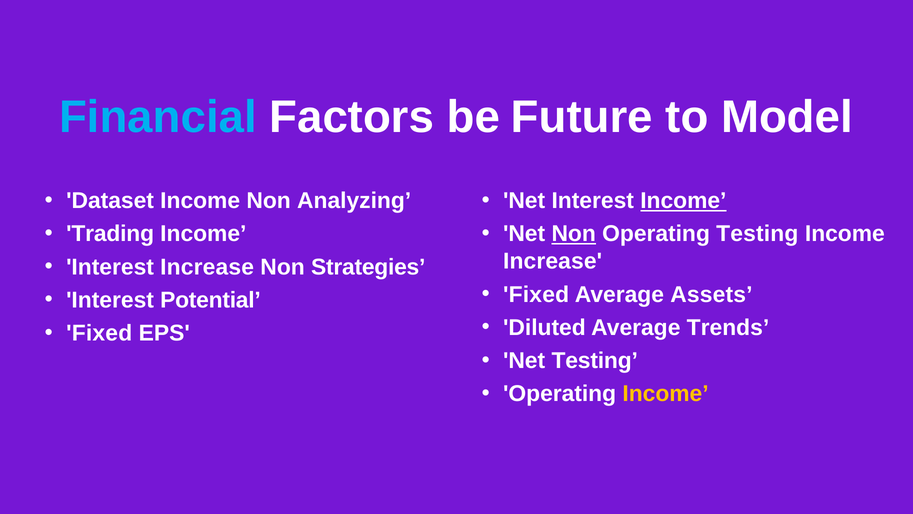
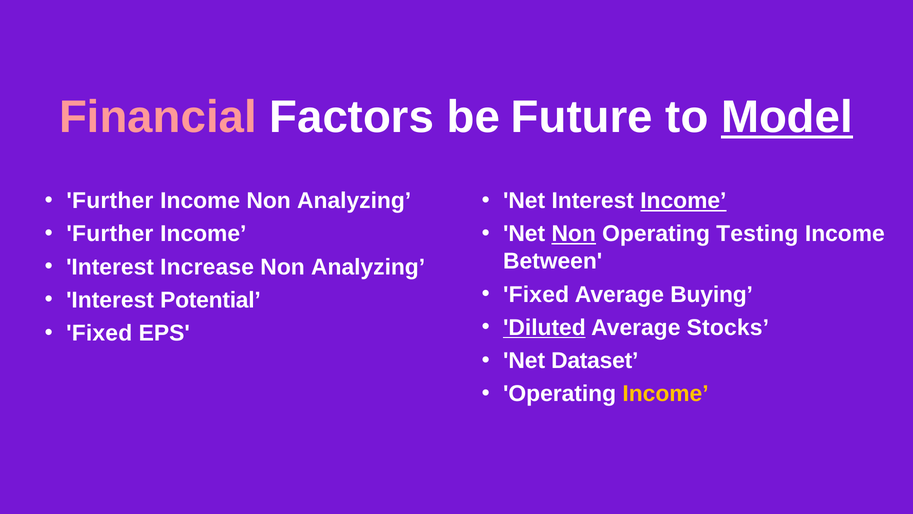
Financial colour: light blue -> pink
Model underline: none -> present
Dataset at (110, 201): Dataset -> Further
Trading at (110, 234): Trading -> Further
Increase at (553, 261): Increase -> Between
Strategies at (368, 267): Strategies -> Analyzing
Assets: Assets -> Buying
Diluted underline: none -> present
Trends: Trends -> Stocks
Net Testing: Testing -> Dataset
